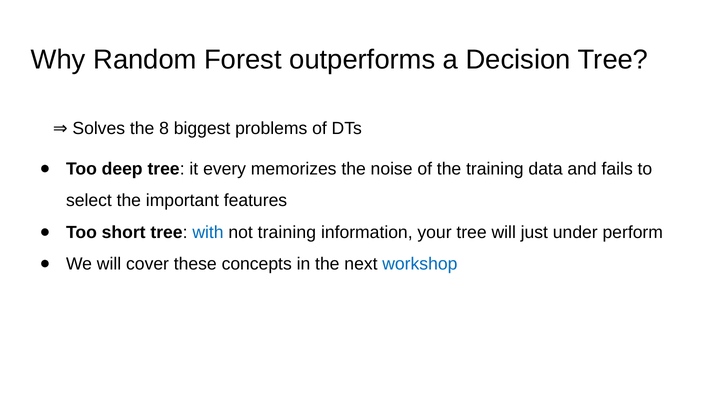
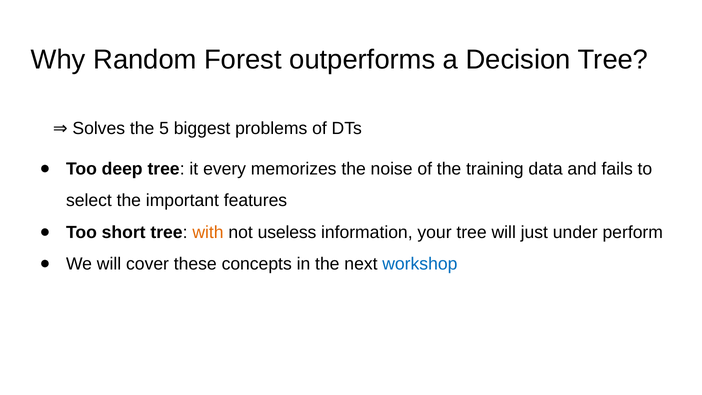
8: 8 -> 5
with colour: blue -> orange
not training: training -> useless
